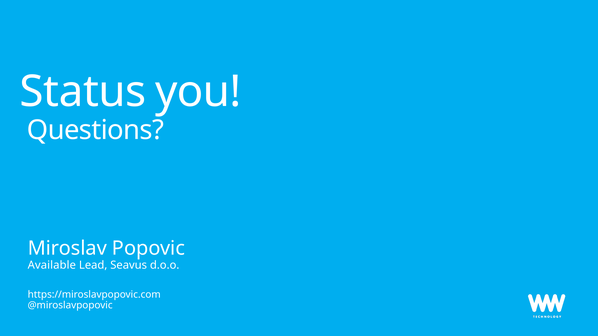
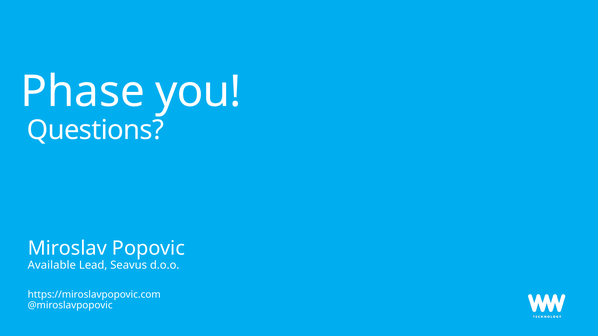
Status: Status -> Phase
